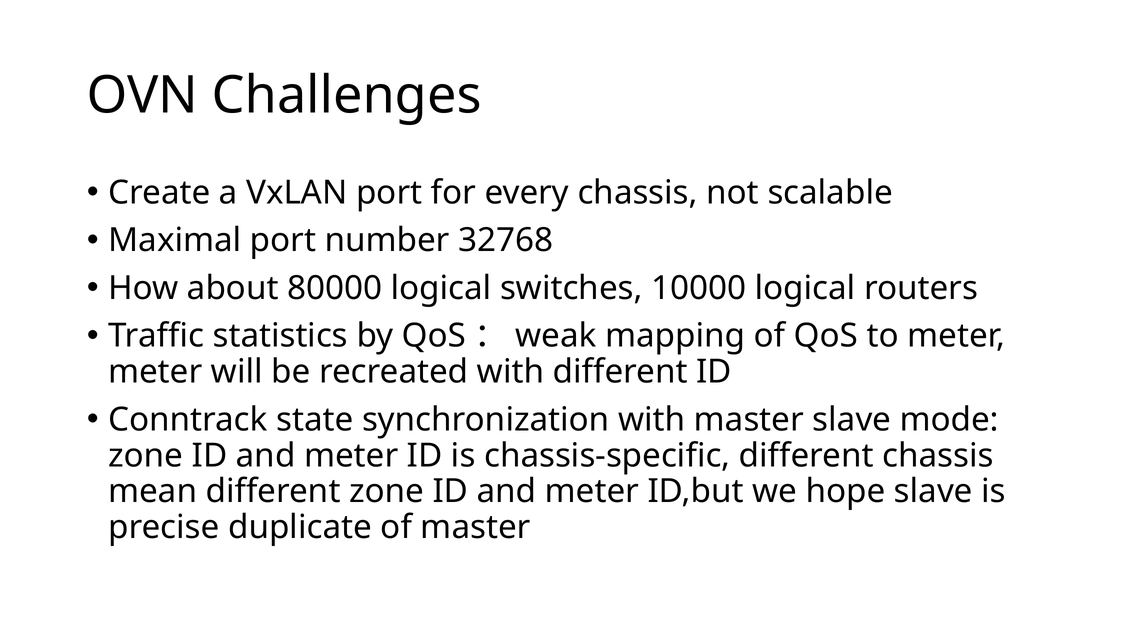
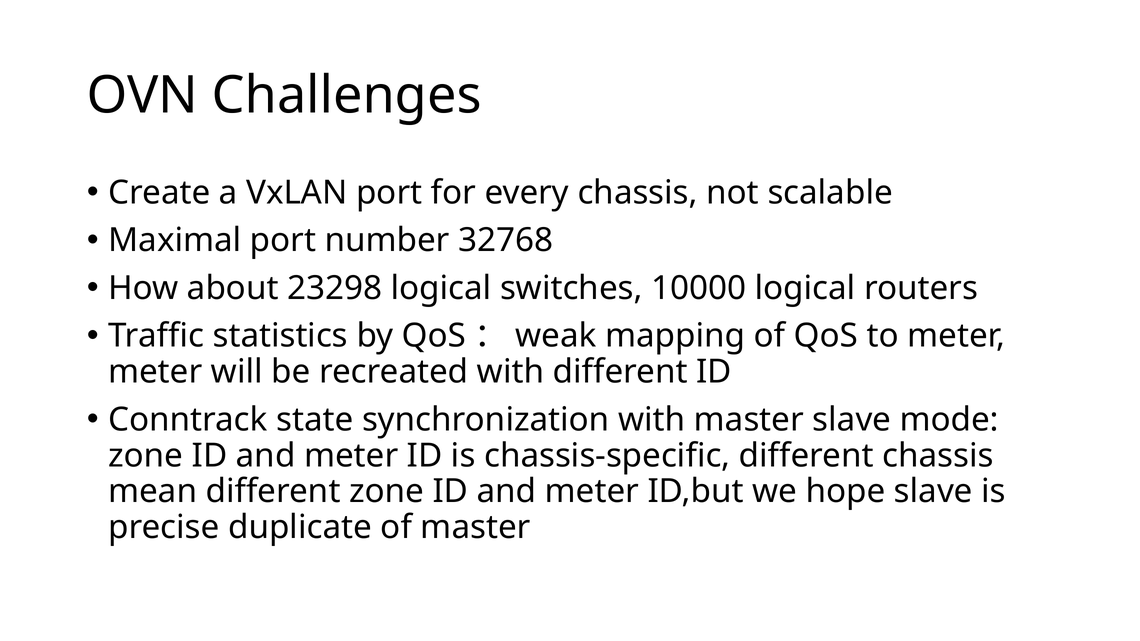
80000: 80000 -> 23298
